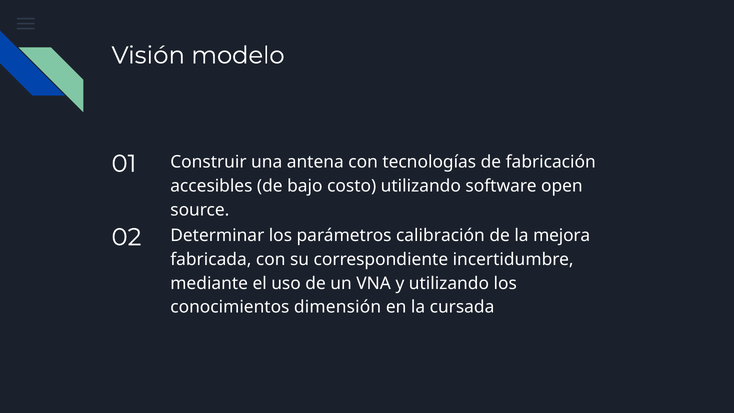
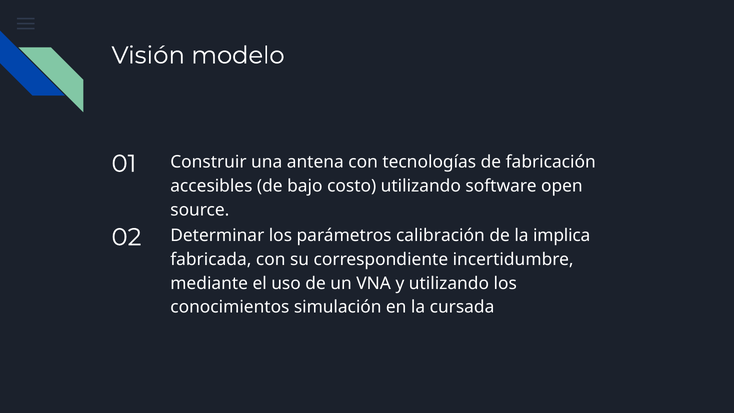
mejora: mejora -> implica
dimensión: dimensión -> simulación
